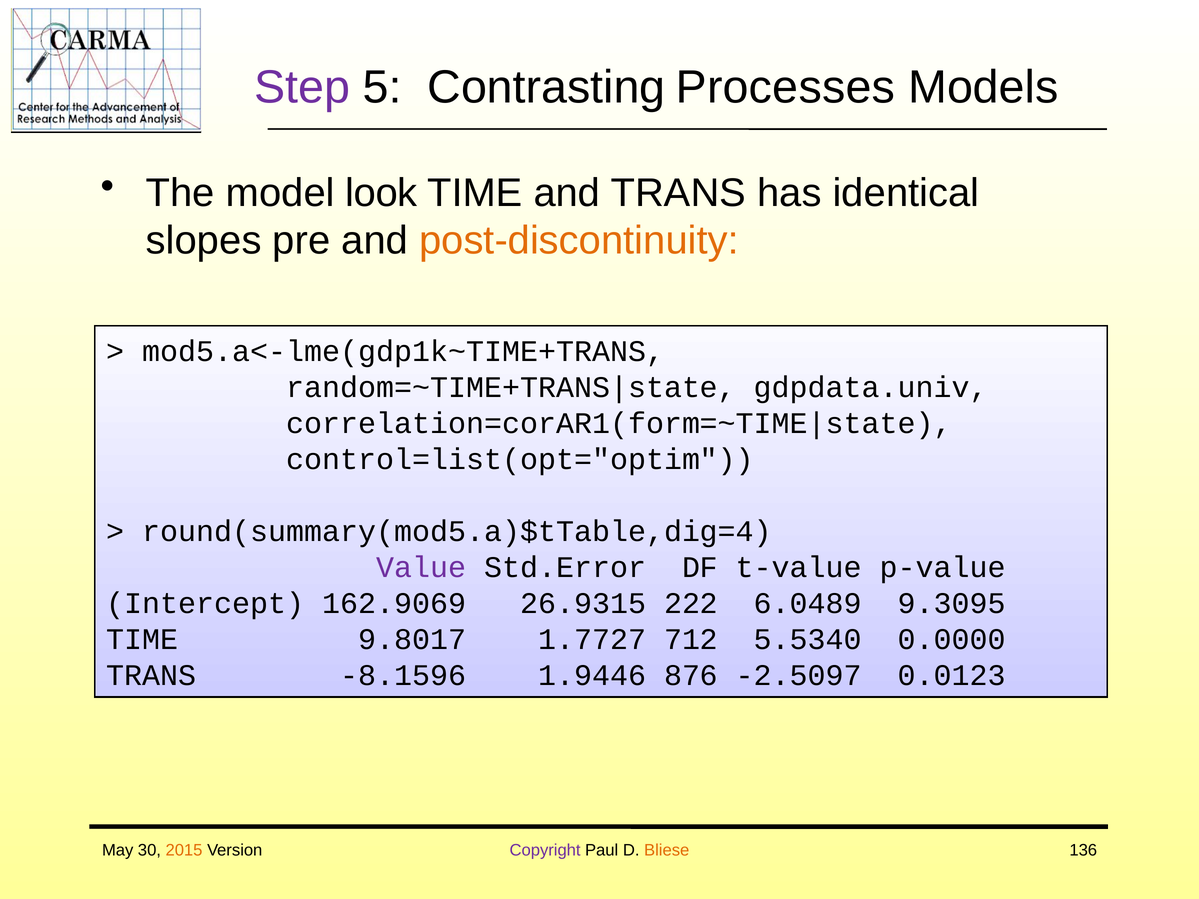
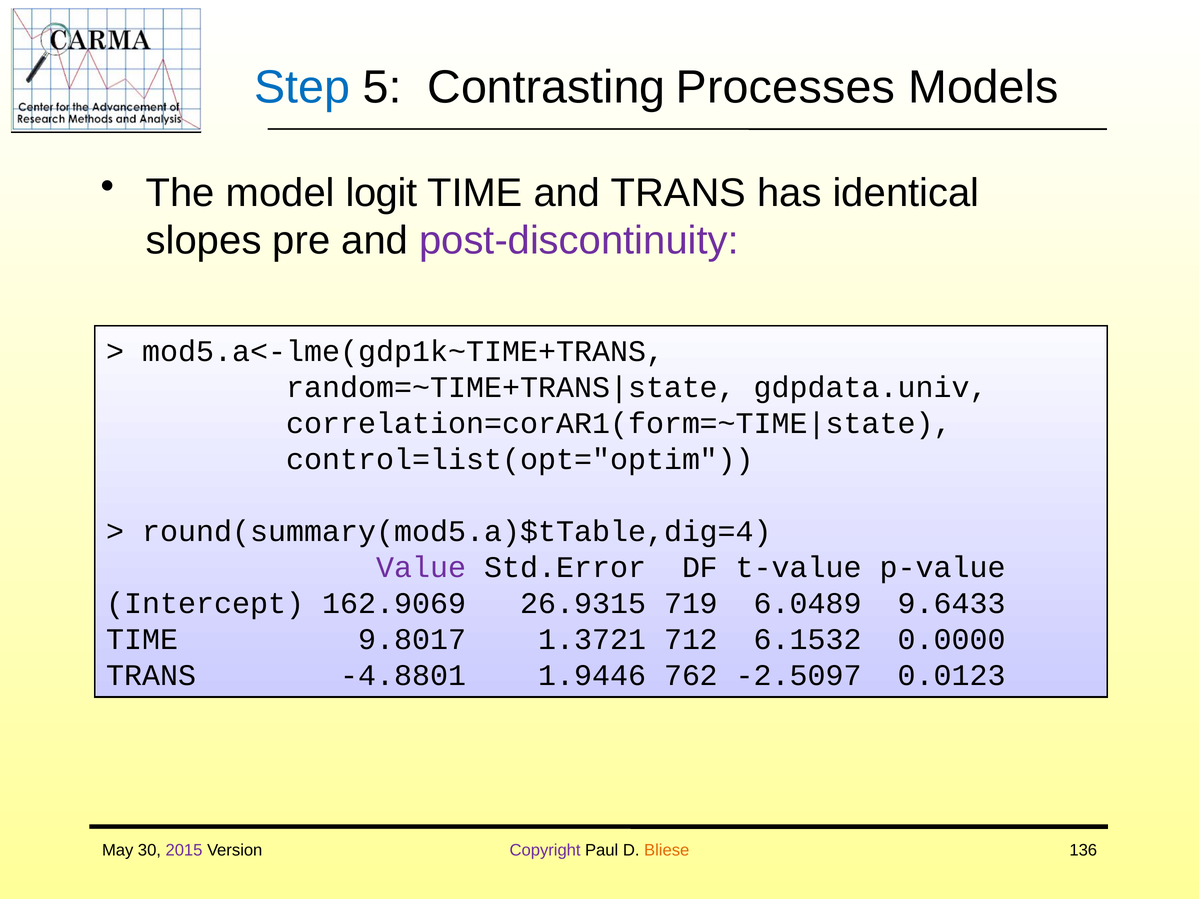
Step colour: purple -> blue
look: look -> logit
post-discontinuity colour: orange -> purple
222: 222 -> 719
9.3095: 9.3095 -> 9.6433
1.7727: 1.7727 -> 1.3721
5.5340: 5.5340 -> 6.1532
-8.1596: -8.1596 -> -4.8801
876: 876 -> 762
2015 colour: orange -> purple
